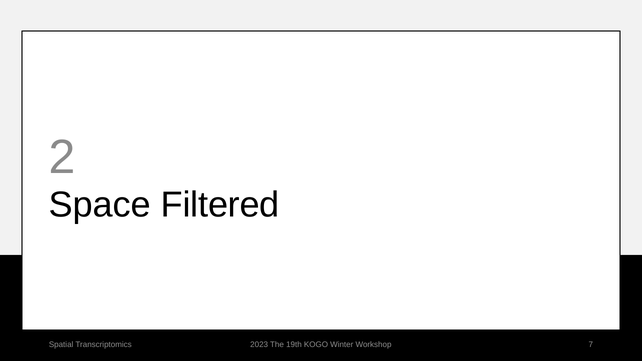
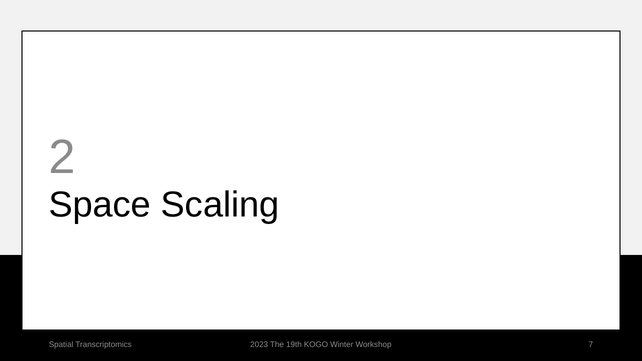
Filtered: Filtered -> Scaling
